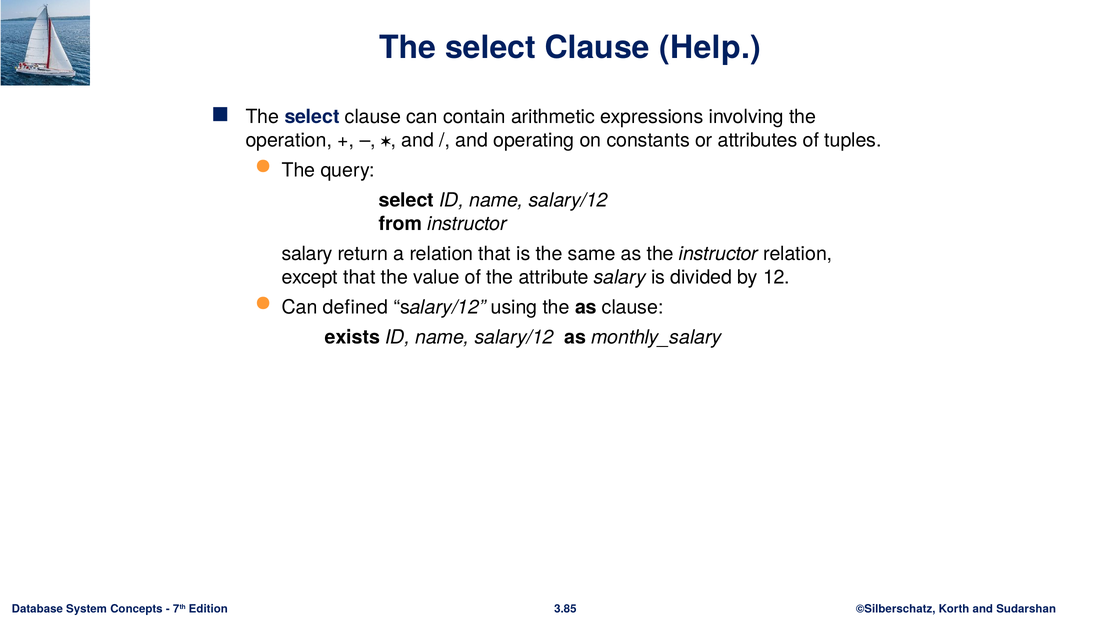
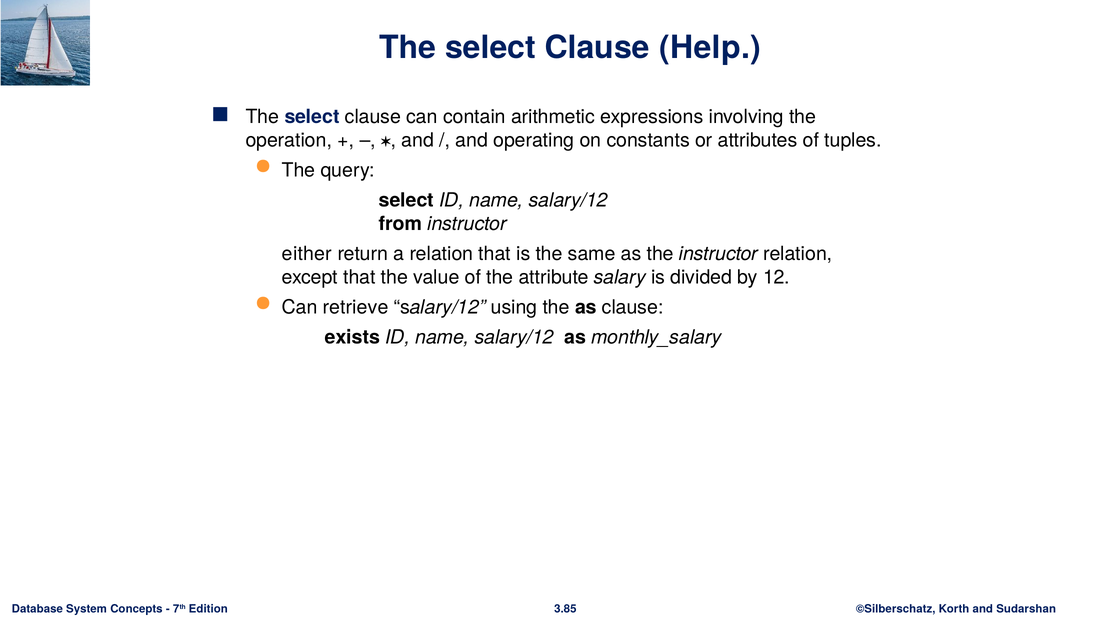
salary at (307, 254): salary -> either
defined: defined -> retrieve
